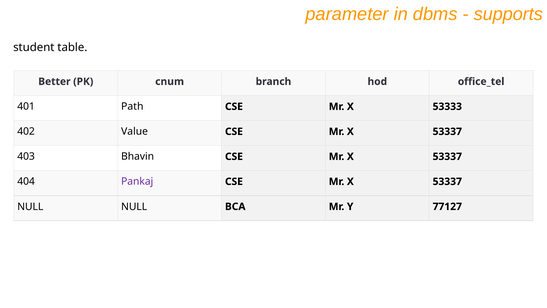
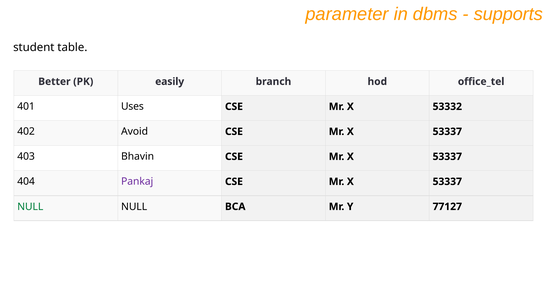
cnum: cnum -> easily
Path: Path -> Uses
53333: 53333 -> 53332
Value: Value -> Avoid
NULL at (30, 206) colour: black -> green
